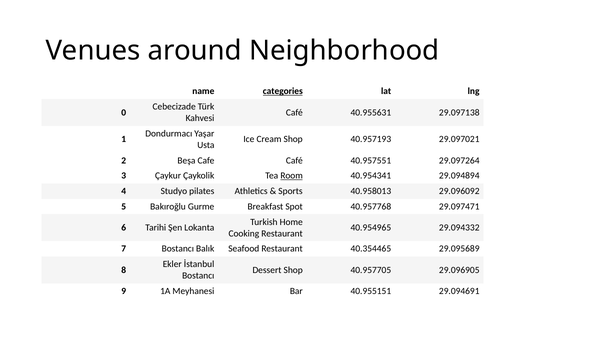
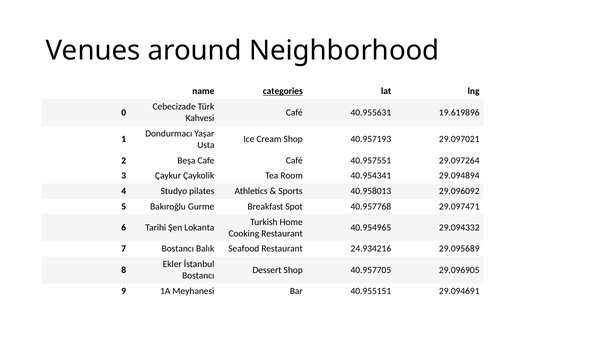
29.097138: 29.097138 -> 19.619896
Room underline: present -> none
40.354465: 40.354465 -> 24.934216
